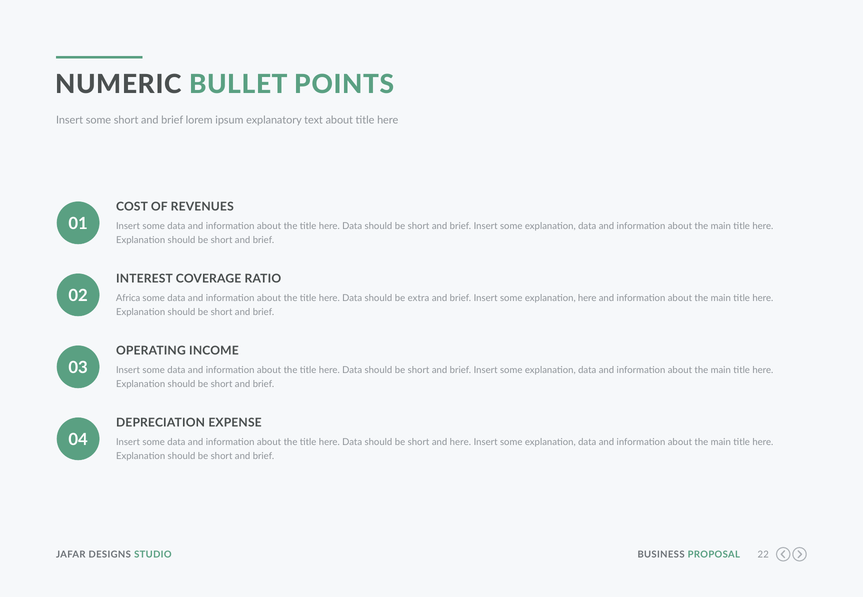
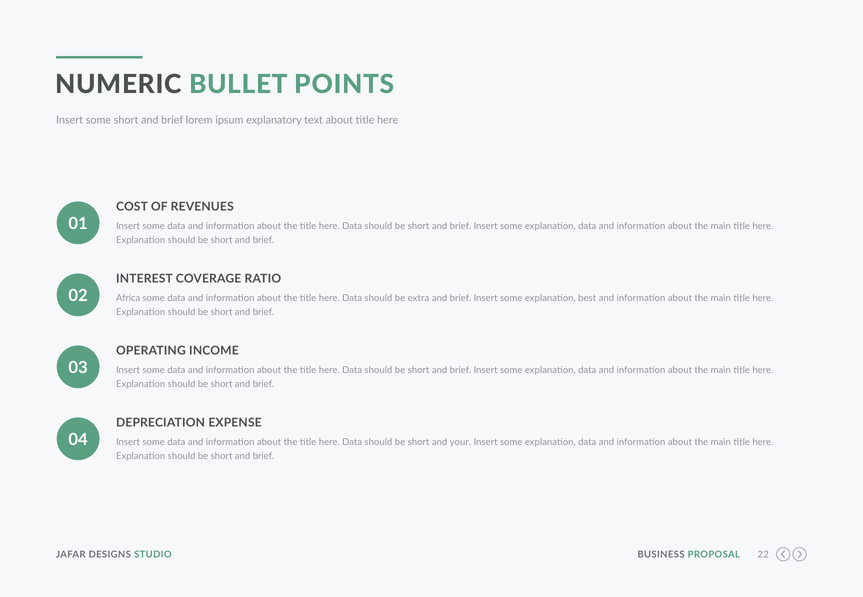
explanation here: here -> best
and here: here -> your
